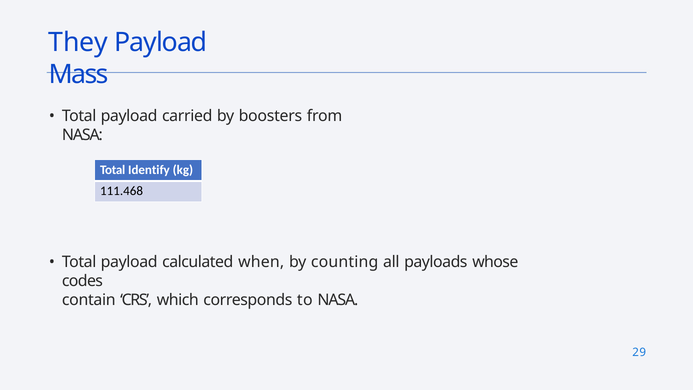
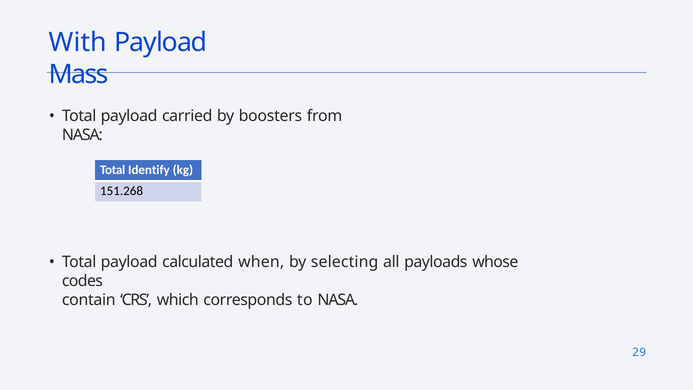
They: They -> With
111.468: 111.468 -> 151.268
counting: counting -> selecting
